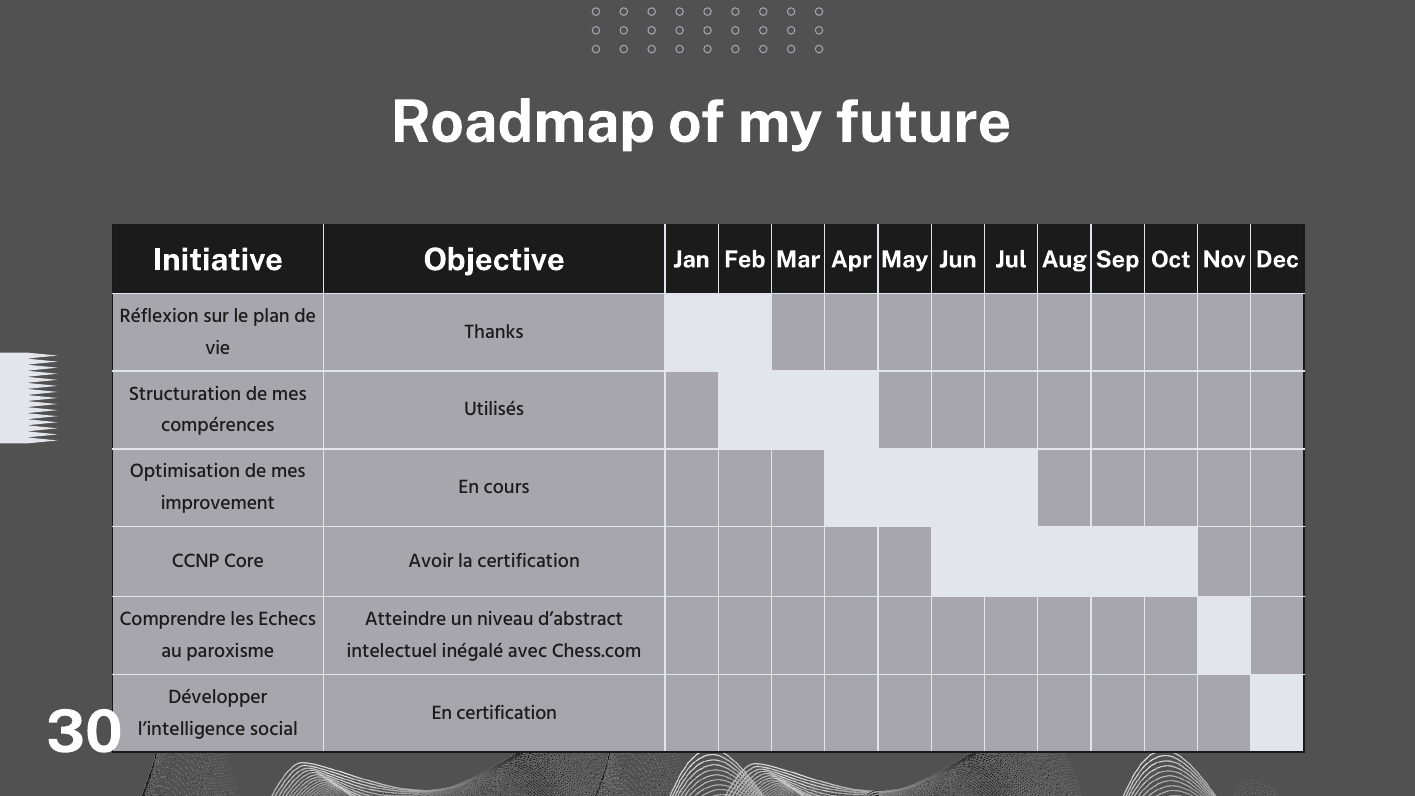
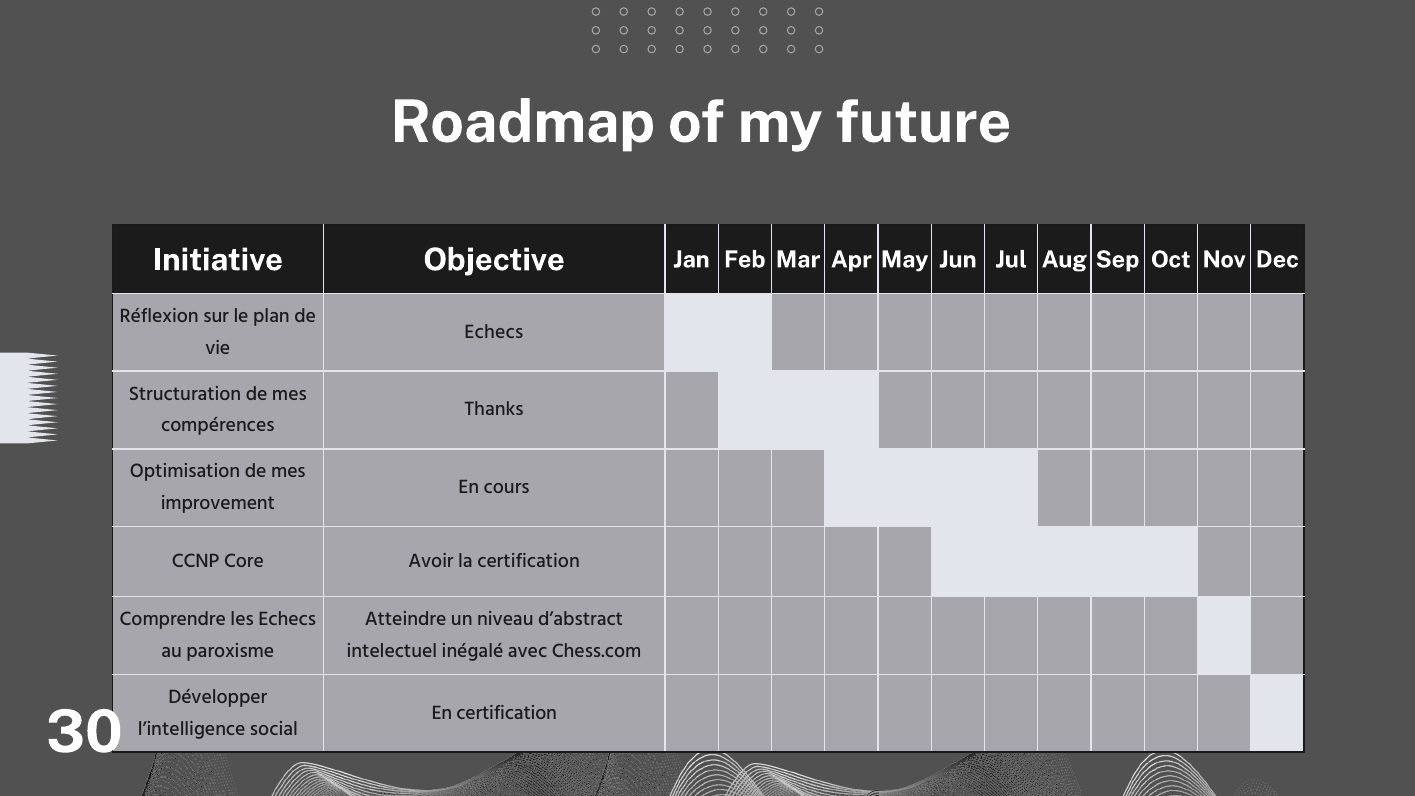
Thanks at (494, 332): Thanks -> Echecs
Utilisés: Utilisés -> Thanks
